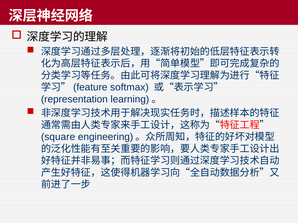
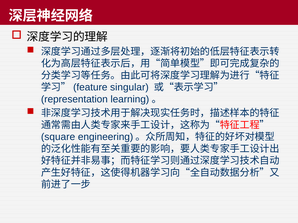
softmax: softmax -> singular
